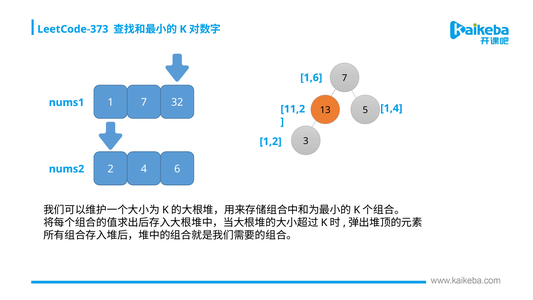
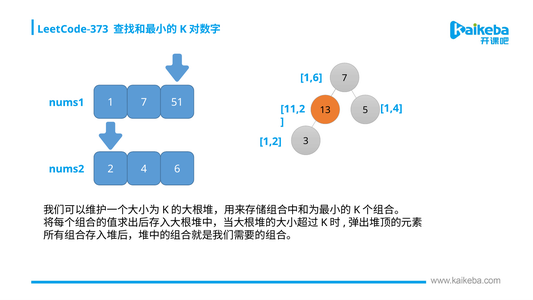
32: 32 -> 51
